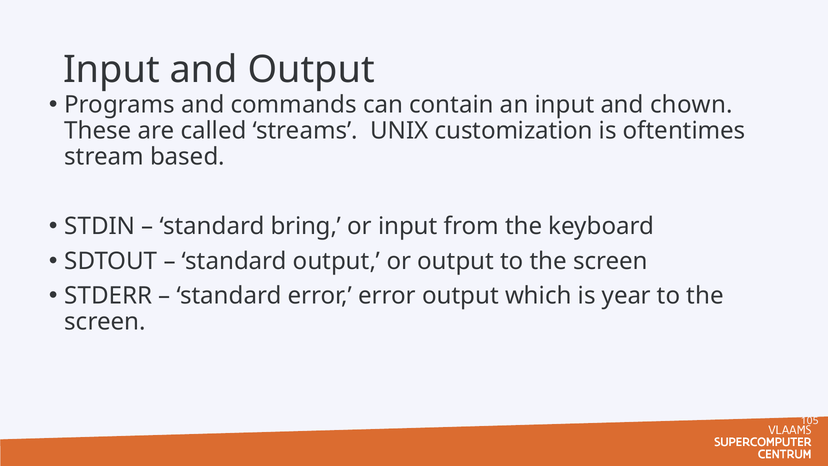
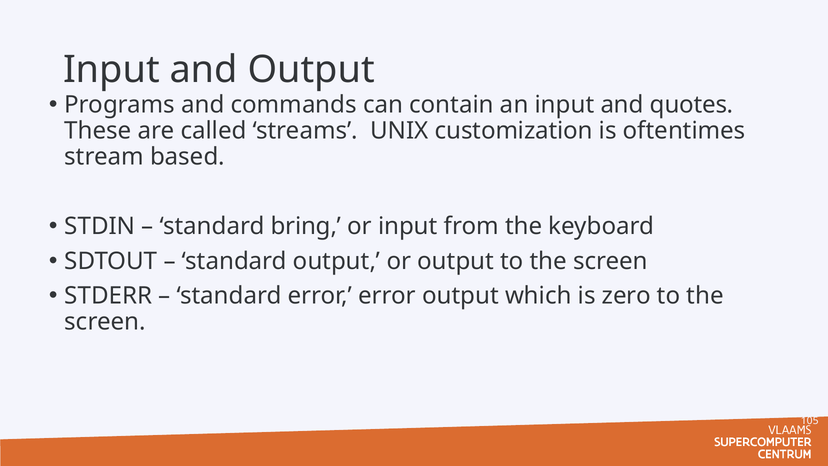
chown: chown -> quotes
year: year -> zero
